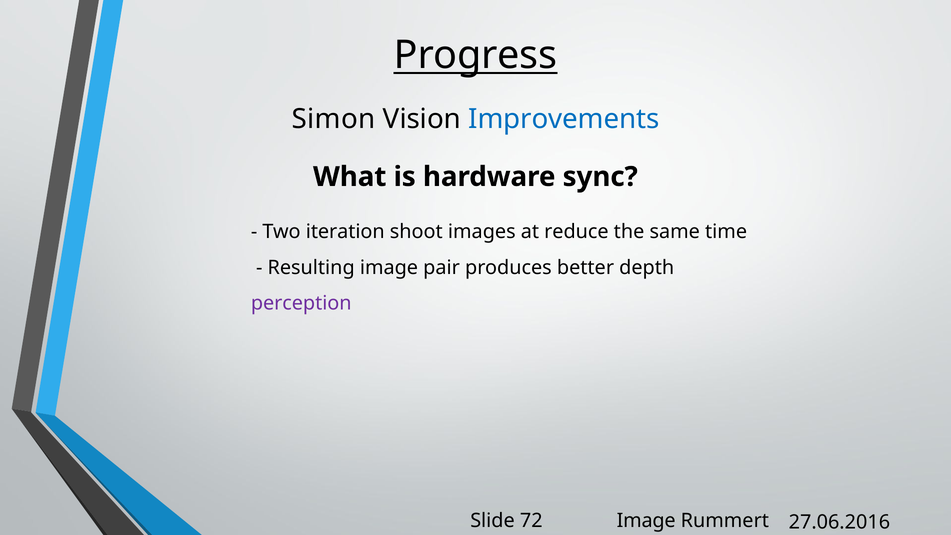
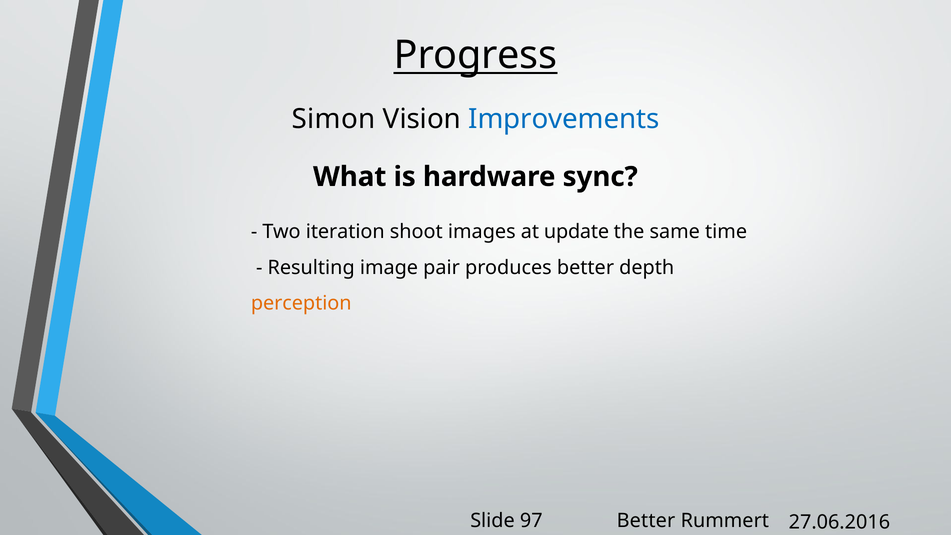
reduce: reduce -> update
perception colour: purple -> orange
72: 72 -> 97
Image at (646, 520): Image -> Better
